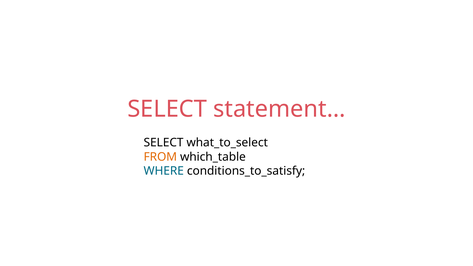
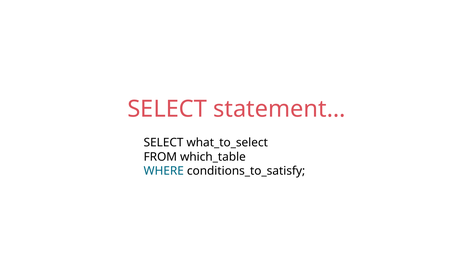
FROM colour: orange -> black
